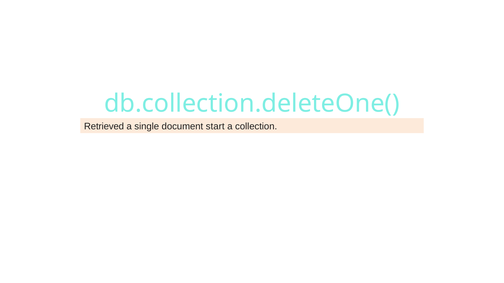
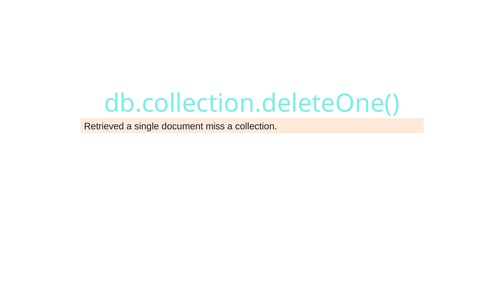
start: start -> miss
